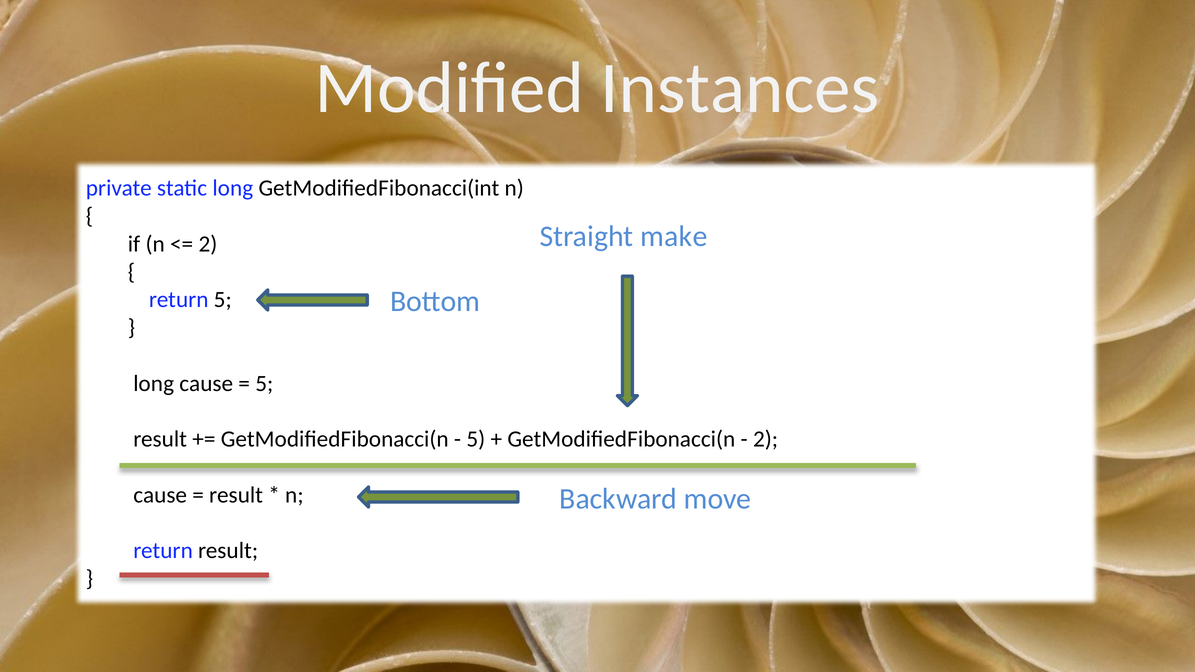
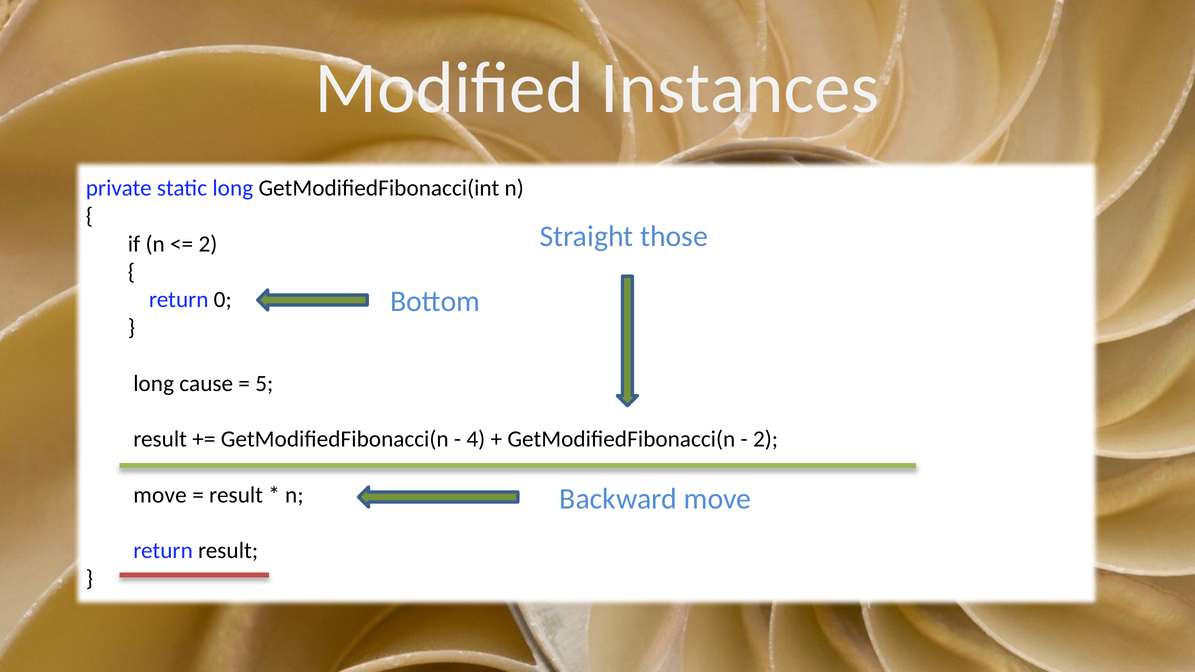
make: make -> those
return 5: 5 -> 0
5 at (476, 439): 5 -> 4
cause at (160, 495): cause -> move
